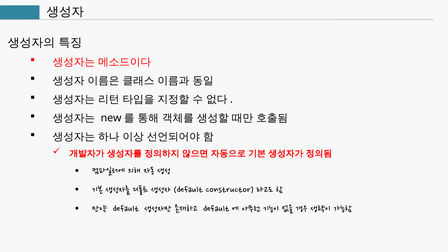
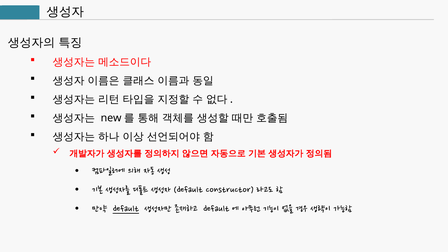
default underline: none -> present
